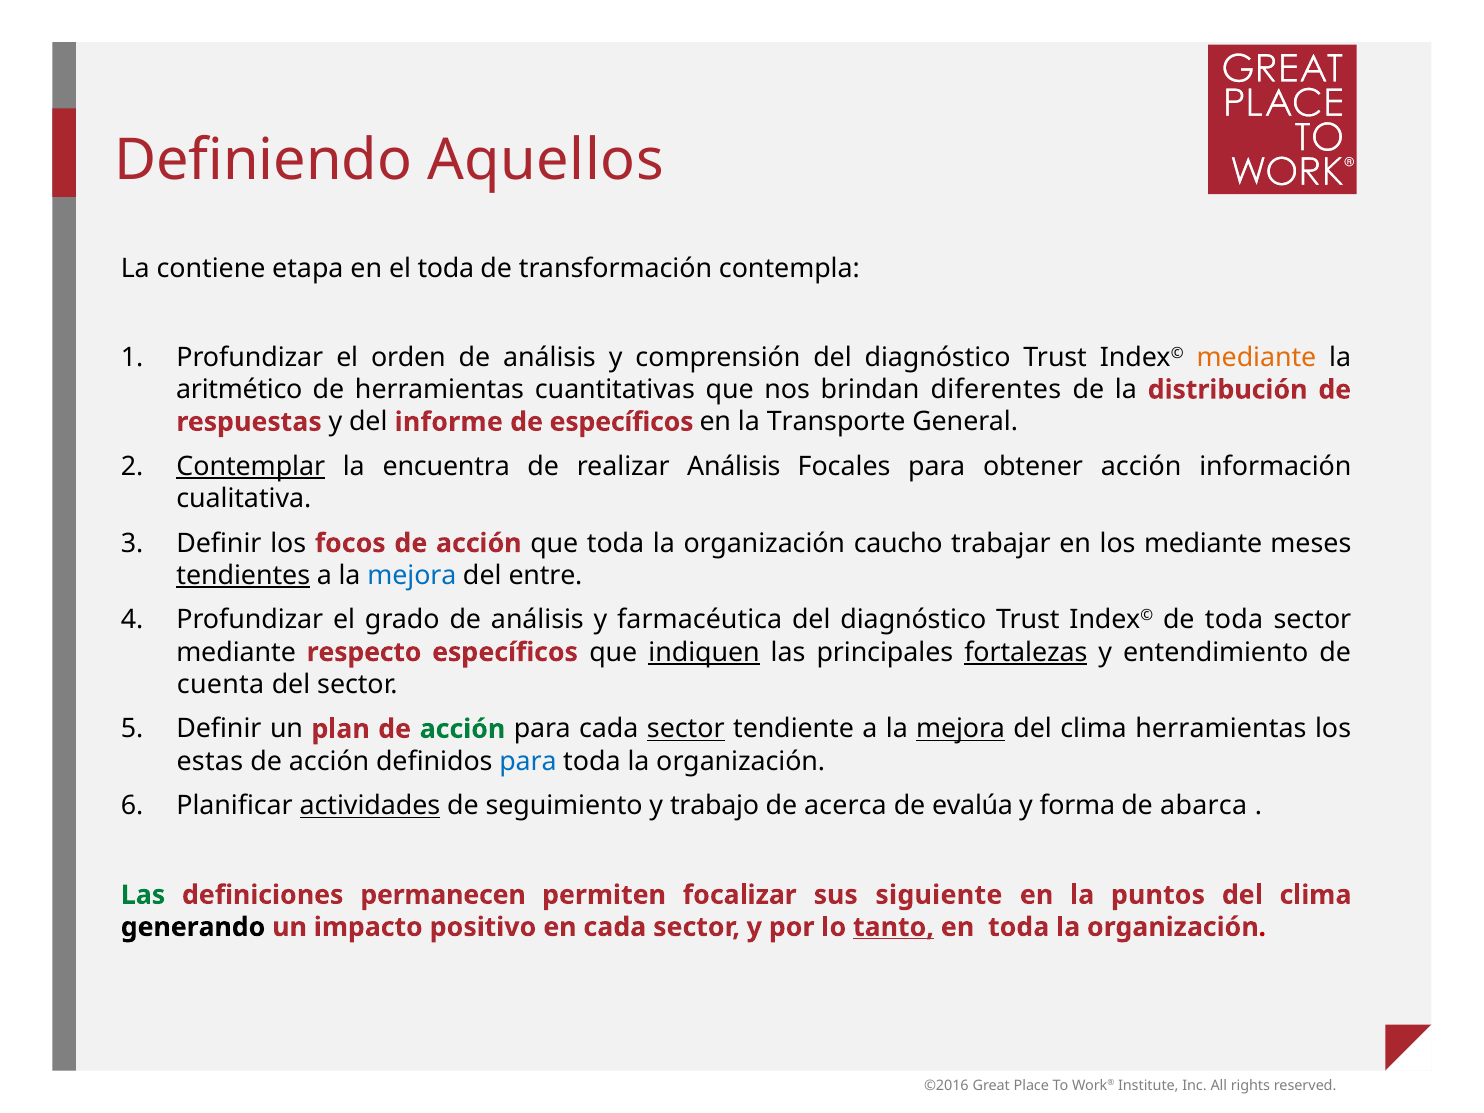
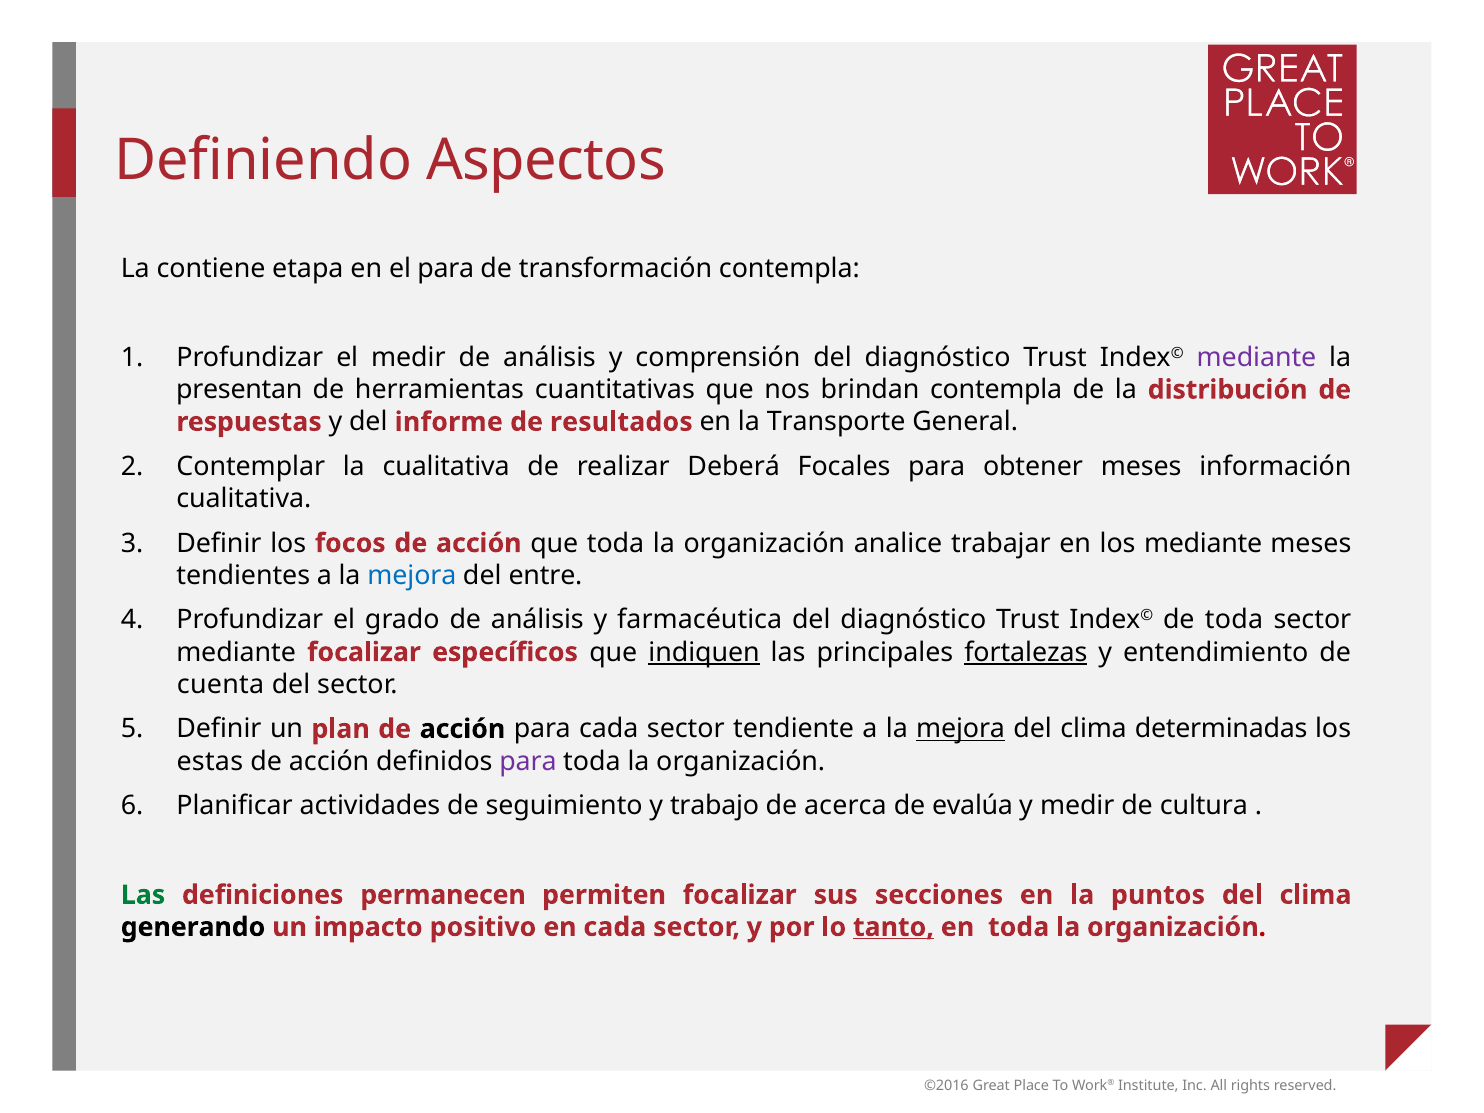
Aquellos: Aquellos -> Aspectos
el toda: toda -> para
el orden: orden -> medir
mediante at (1256, 358) colour: orange -> purple
aritmético: aritmético -> presentan
brindan diferentes: diferentes -> contempla
de específicos: específicos -> resultados
Contemplar underline: present -> none
la encuentra: encuentra -> cualitativa
realizar Análisis: Análisis -> Deberá
obtener acción: acción -> meses
caucho: caucho -> analice
tendientes underline: present -> none
mediante respecto: respecto -> focalizar
acción at (463, 729) colour: green -> black
sector at (686, 729) underline: present -> none
clima herramientas: herramientas -> determinadas
para at (528, 761) colour: blue -> purple
actividades underline: present -> none
y forma: forma -> medir
abarca: abarca -> cultura
siguiente: siguiente -> secciones
